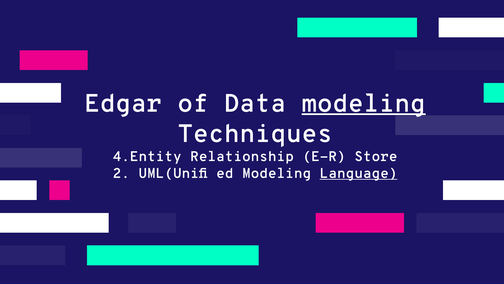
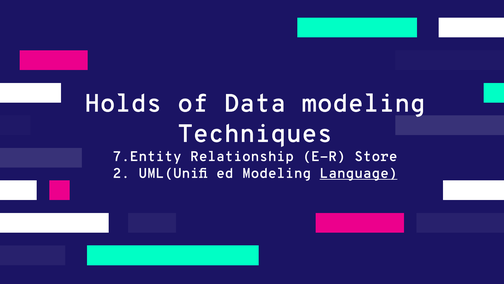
Edgar: Edgar -> Holds
modeling at (364, 103) underline: present -> none
4.Entity: 4.Entity -> 7.Entity
